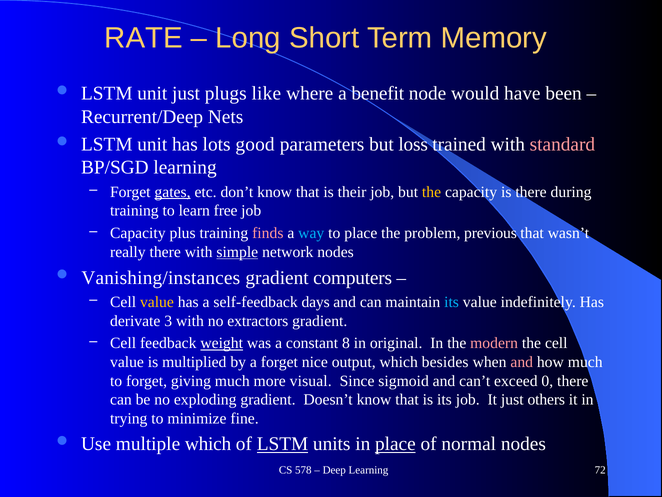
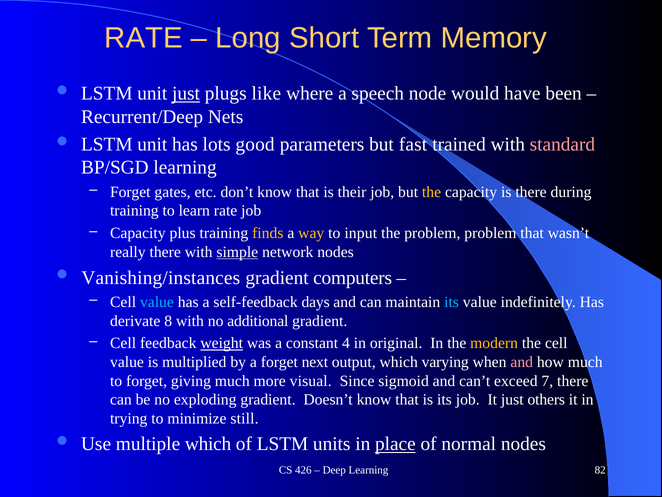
just at (186, 93) underline: none -> present
benefit: benefit -> speech
loss: loss -> fast
gates underline: present -> none
learn free: free -> rate
finds colour: pink -> yellow
way colour: light blue -> yellow
to place: place -> input
problem previous: previous -> problem
value at (157, 302) colour: yellow -> light blue
3: 3 -> 8
extractors: extractors -> additional
8: 8 -> 4
modern colour: pink -> yellow
nice: nice -> next
besides: besides -> varying
0: 0 -> 7
fine: fine -> still
LSTM at (282, 444) underline: present -> none
578: 578 -> 426
72: 72 -> 82
